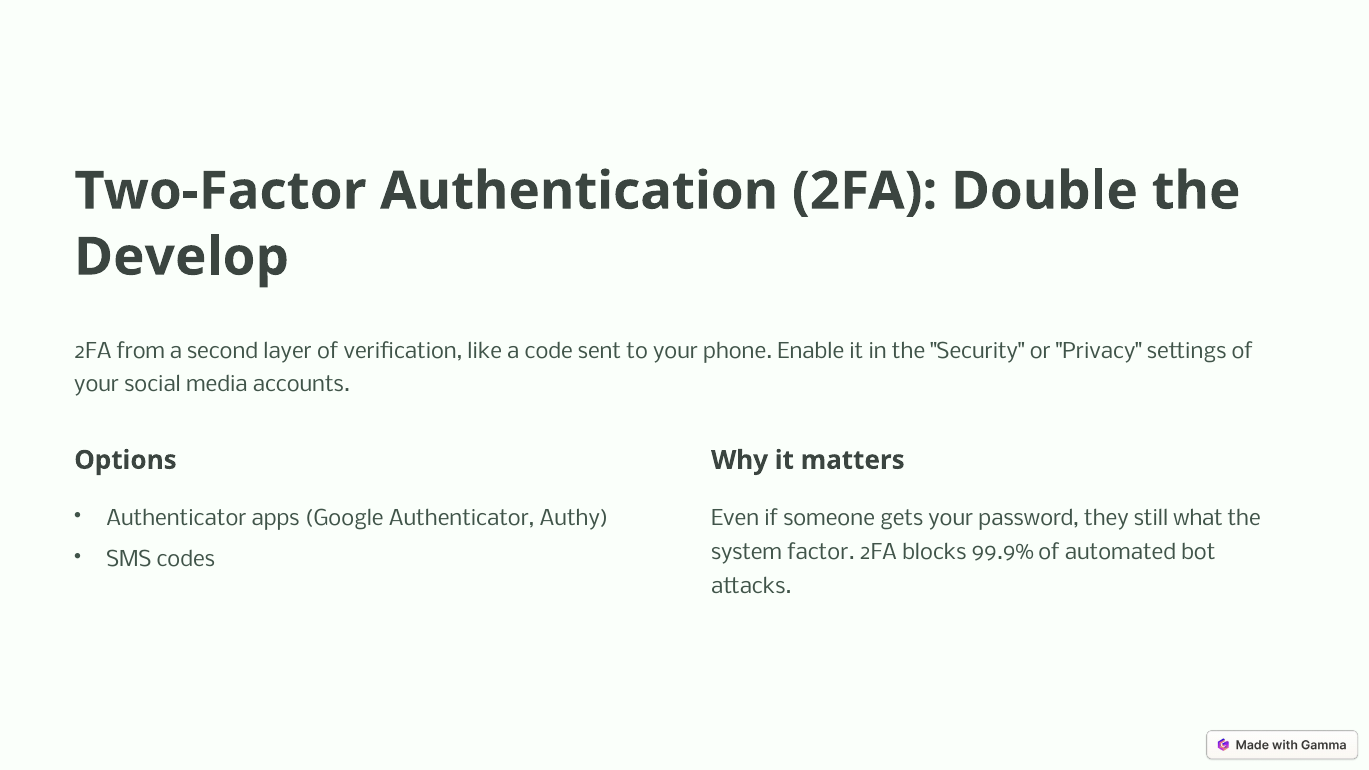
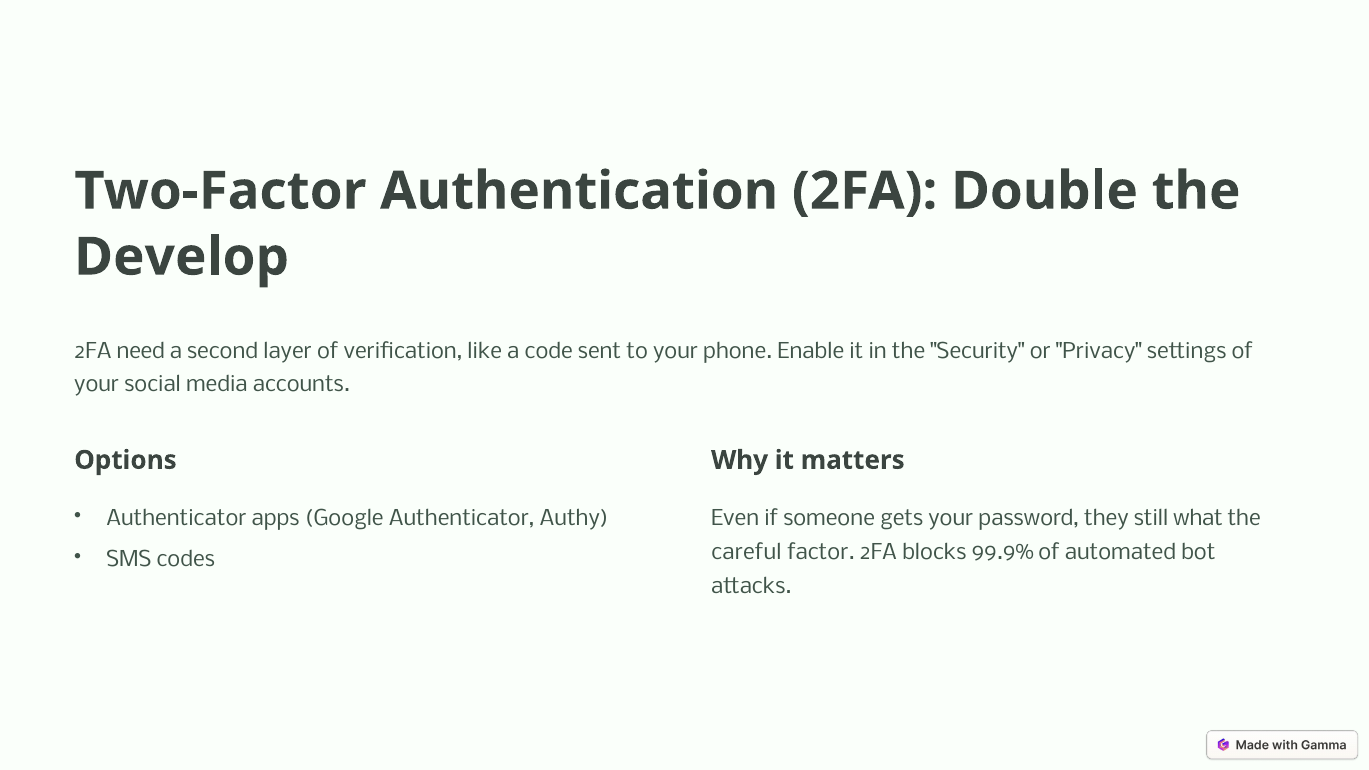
from: from -> need
system: system -> careful
